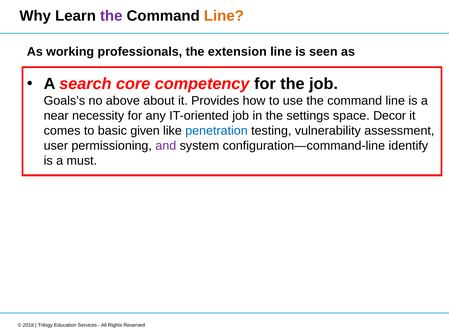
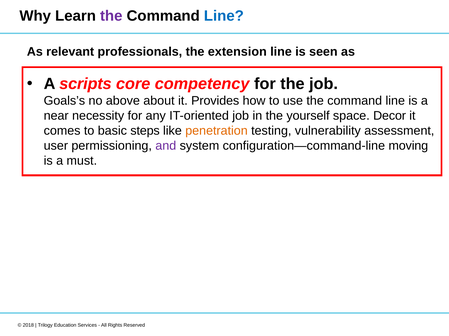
Line at (224, 16) colour: orange -> blue
working: working -> relevant
search: search -> scripts
settings: settings -> yourself
given: given -> steps
penetration colour: blue -> orange
identify: identify -> moving
